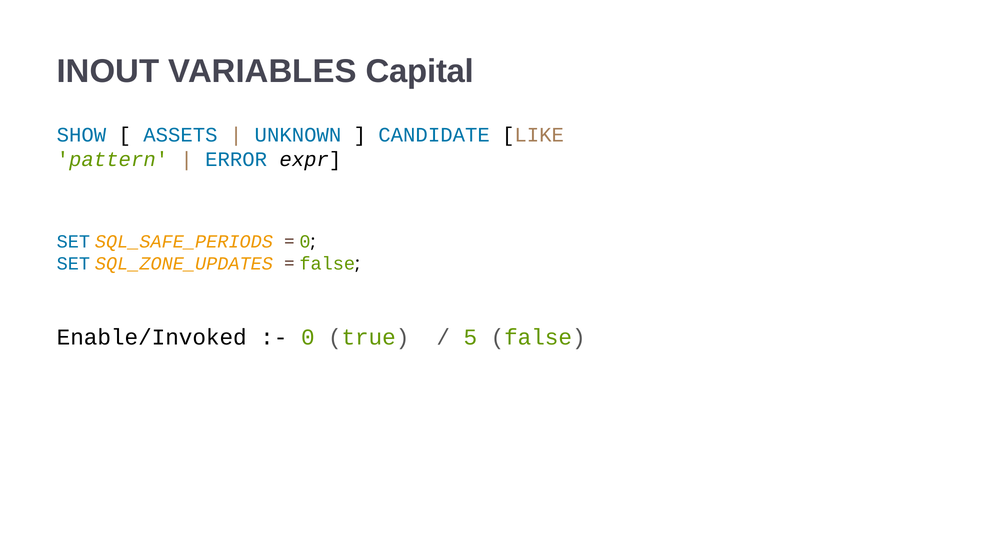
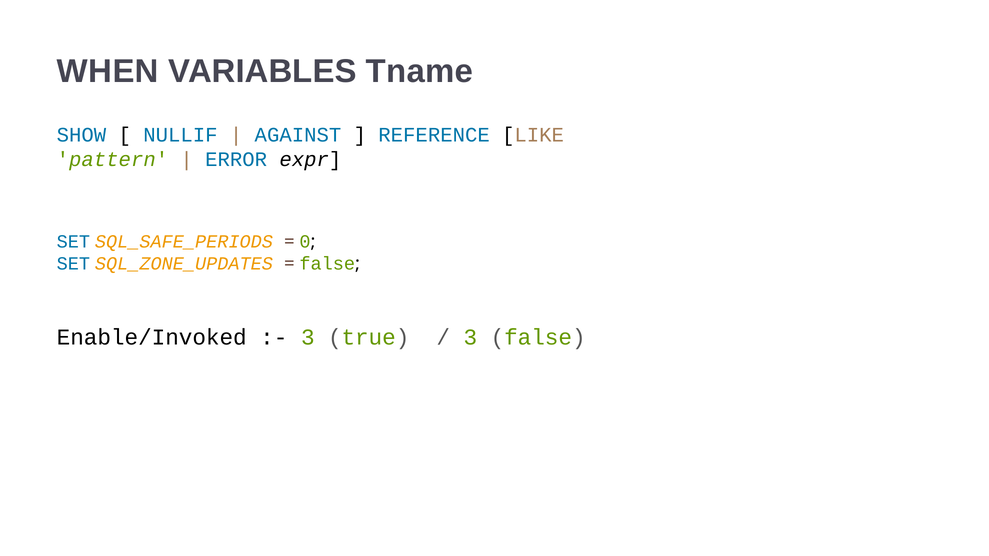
INOUT: INOUT -> WHEN
Capital: Capital -> Tname
ASSETS: ASSETS -> NULLIF
UNKNOWN: UNKNOWN -> AGAINST
CANDIDATE: CANDIDATE -> REFERENCE
0 at (308, 338): 0 -> 3
5 at (470, 338): 5 -> 3
